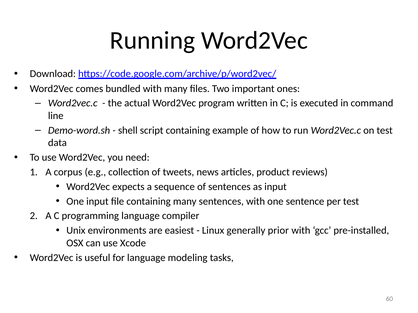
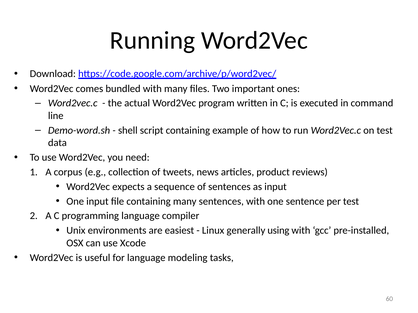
prior: prior -> using
